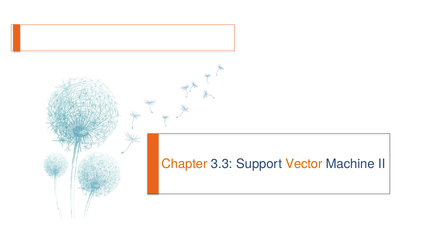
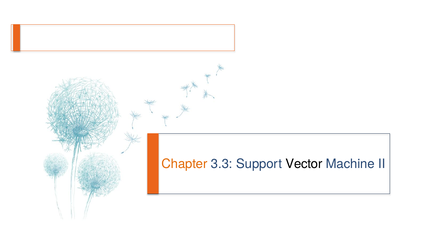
Vector colour: orange -> black
